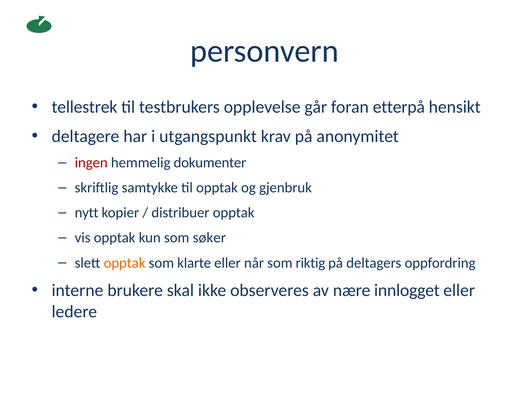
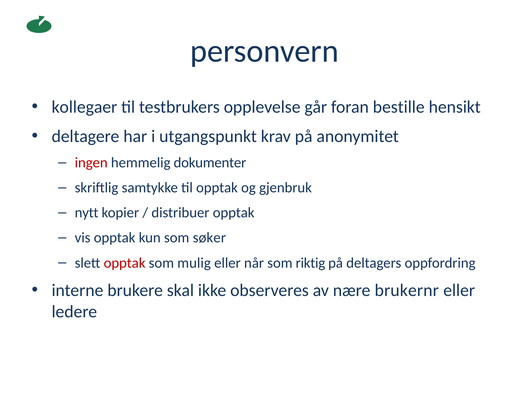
tellestrek: tellestrek -> kollegaer
etterpå: etterpå -> bestille
opptak at (125, 263) colour: orange -> red
klarte: klarte -> mulig
innlogget: innlogget -> brukernr
